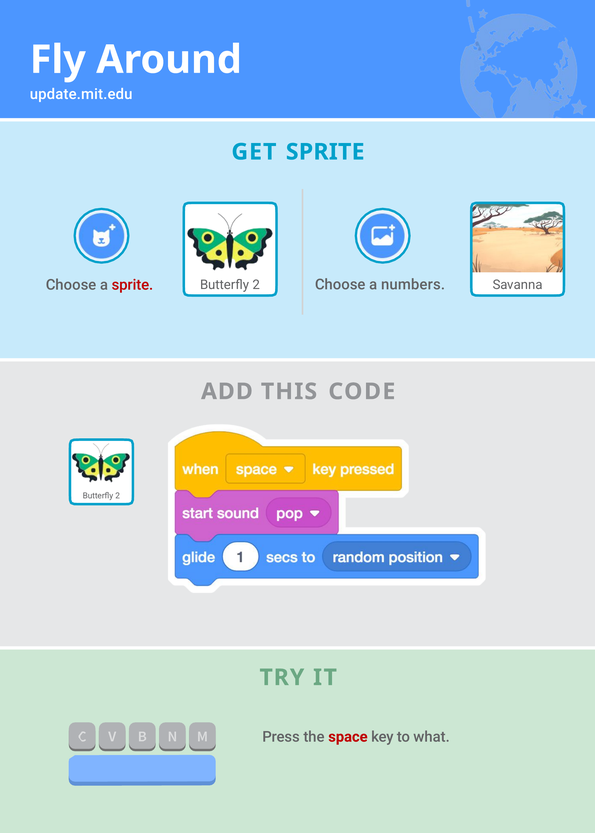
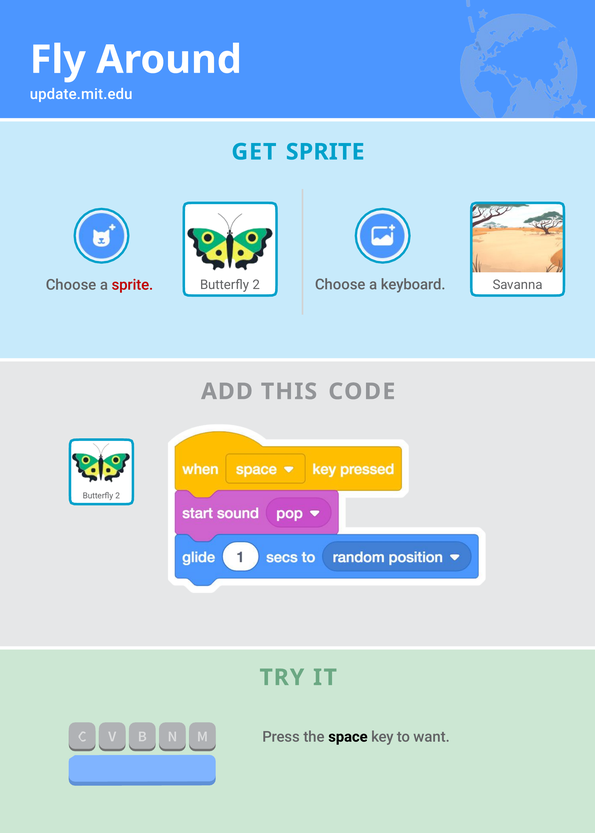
numbers: numbers -> keyboard
space colour: red -> black
what: what -> want
